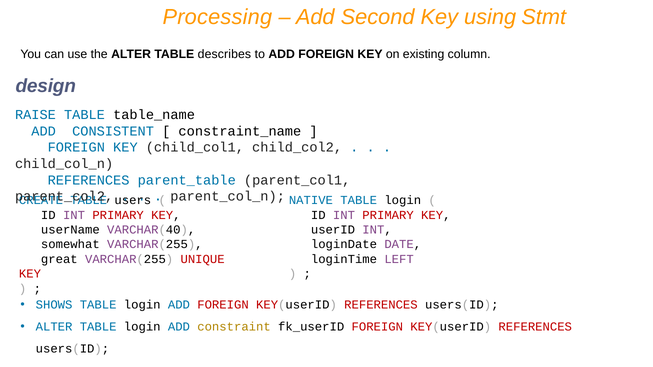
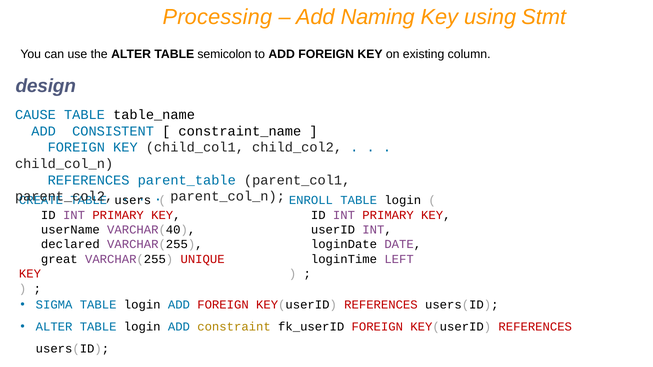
Second: Second -> Naming
describes: describes -> semicolon
RAISE: RAISE -> CAUSE
NATIVE: NATIVE -> ENROLL
somewhat: somewhat -> declared
SHOWS: SHOWS -> SIGMA
